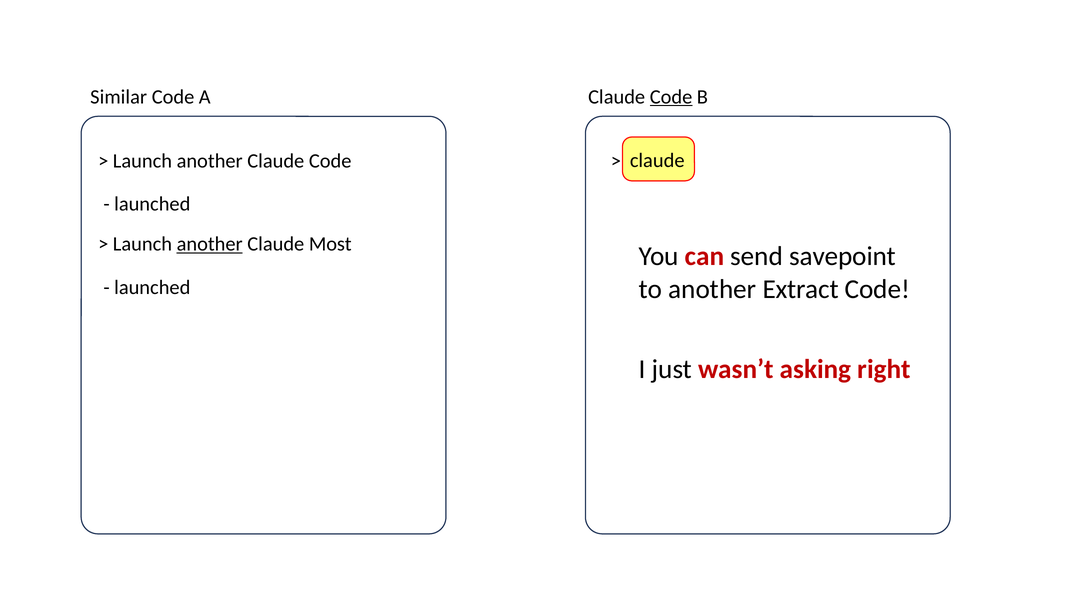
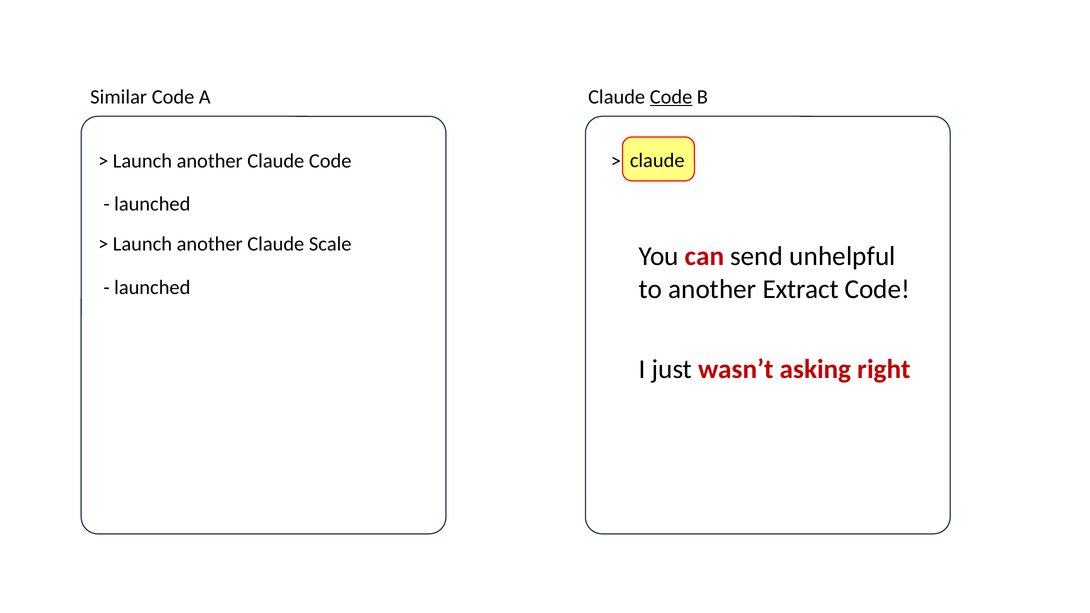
another at (210, 244) underline: present -> none
Most: Most -> Scale
savepoint: savepoint -> unhelpful
